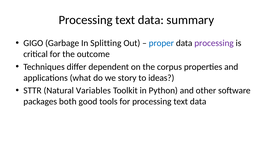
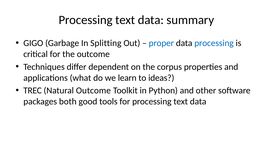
processing at (214, 43) colour: purple -> blue
story: story -> learn
STTR: STTR -> TREC
Natural Variables: Variables -> Outcome
